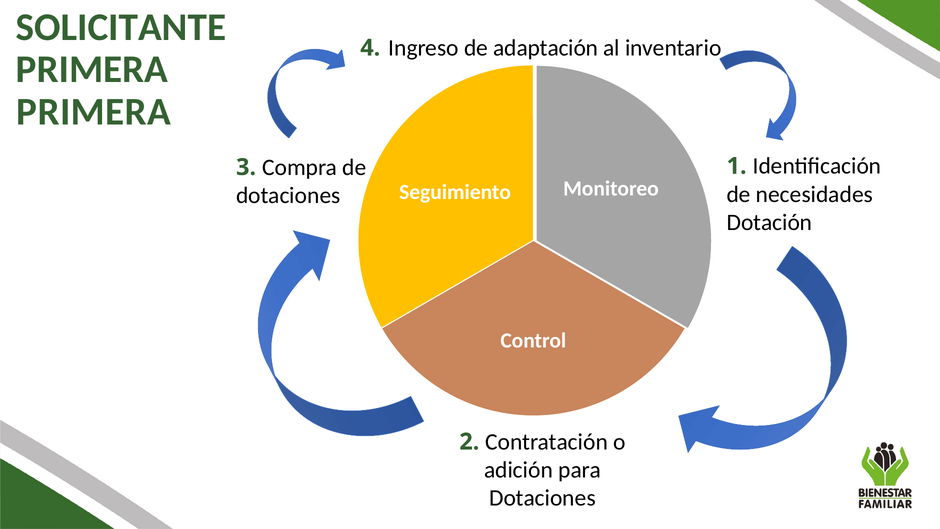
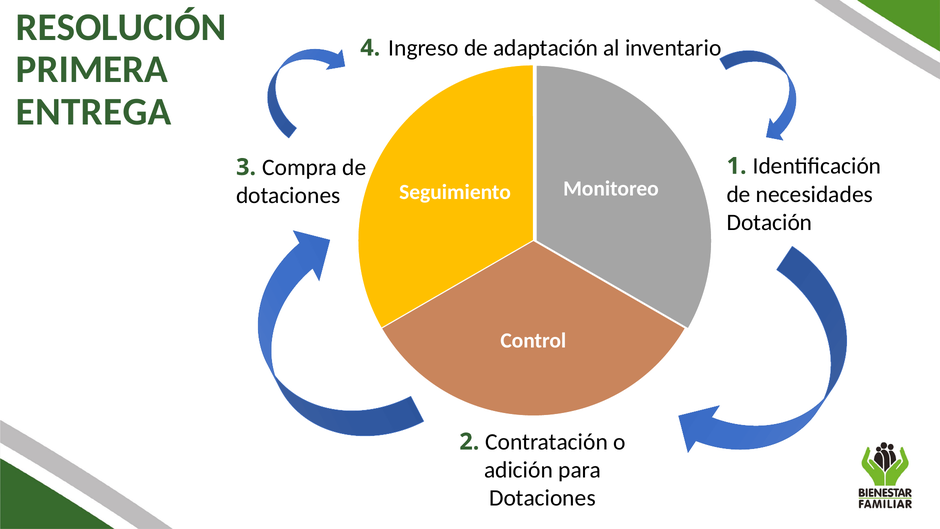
SOLICITANTE: SOLICITANTE -> RESOLUCIÓN
PRIMERA at (94, 112): PRIMERA -> ENTREGA
